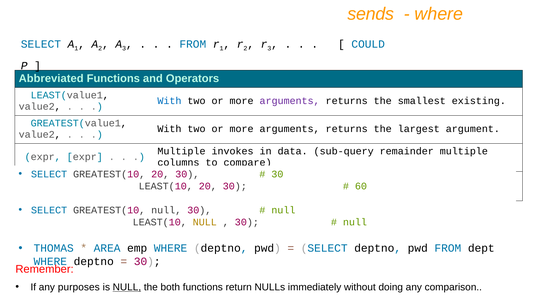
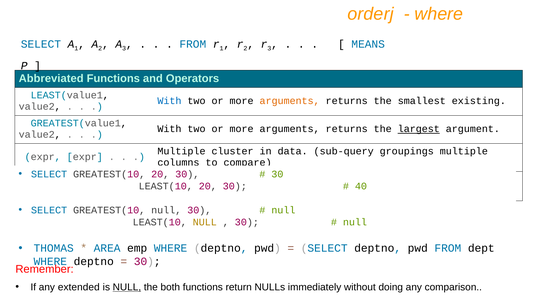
sends: sends -> orderj
COULD: COULD -> MEANS
arguments at (290, 101) colour: purple -> orange
largest underline: none -> present
invokes: invokes -> cluster
remainder: remainder -> groupings
60: 60 -> 40
purposes: purposes -> extended
